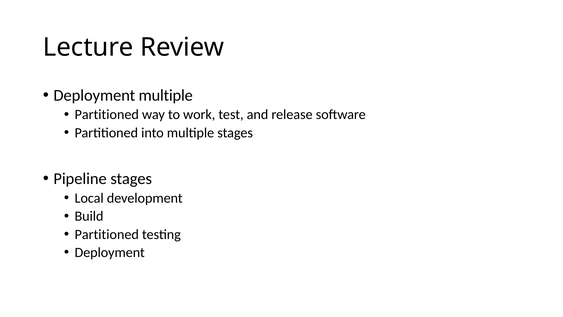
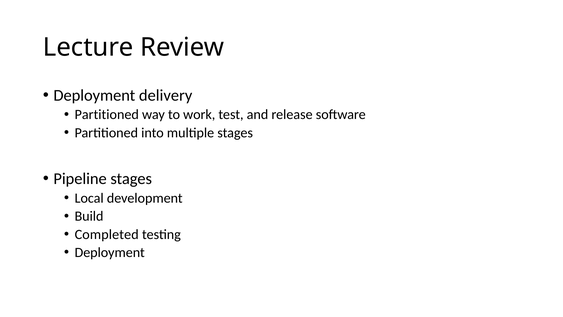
Deployment multiple: multiple -> delivery
Partitioned at (107, 234): Partitioned -> Completed
